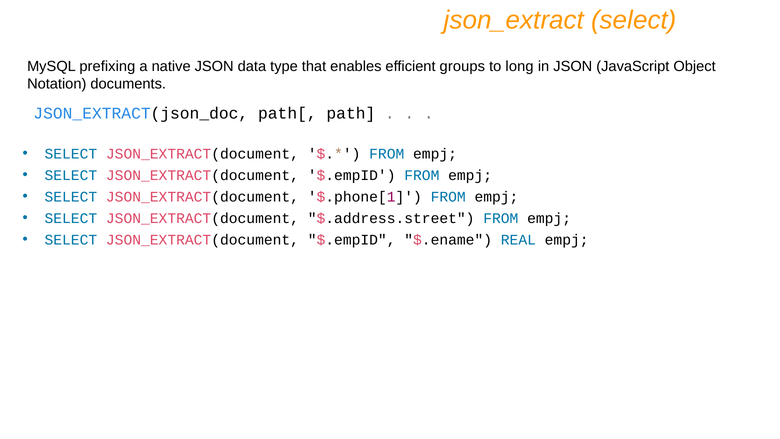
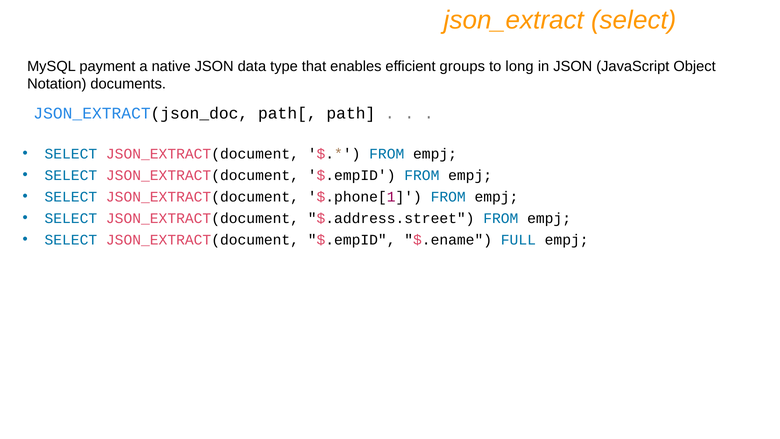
prefixing: prefixing -> payment
REAL: REAL -> FULL
